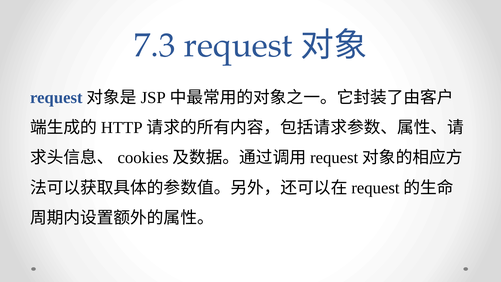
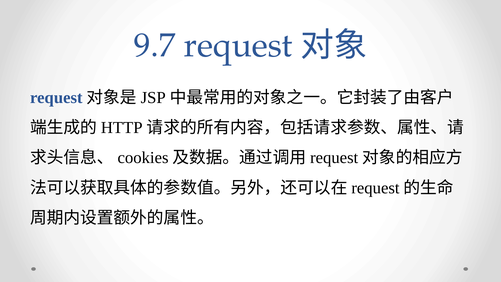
7.3: 7.3 -> 9.7
